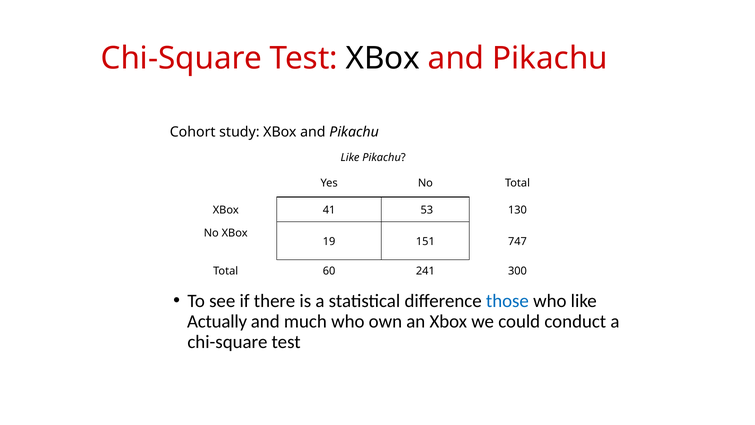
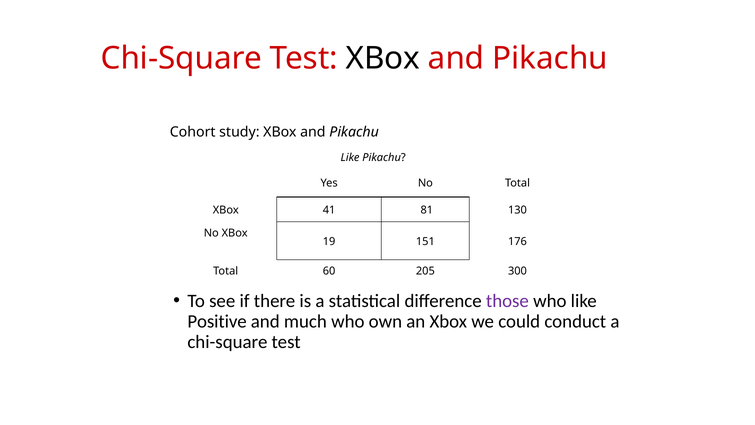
53: 53 -> 81
747: 747 -> 176
241: 241 -> 205
those colour: blue -> purple
Actually: Actually -> Positive
